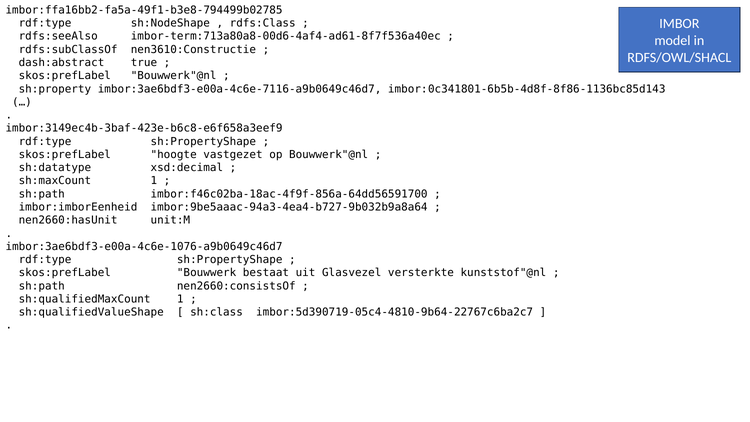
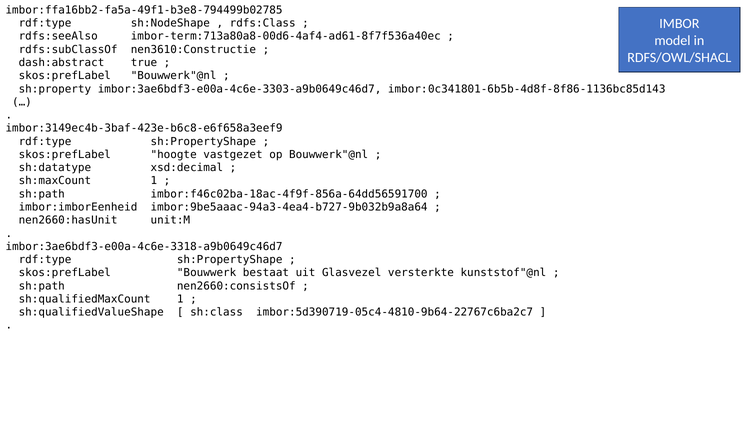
imbor:3ae6bdf3-e00a-4c6e-7116-a9b0649c46d7: imbor:3ae6bdf3-e00a-4c6e-7116-a9b0649c46d7 -> imbor:3ae6bdf3-e00a-4c6e-3303-a9b0649c46d7
imbor:3ae6bdf3-e00a-4c6e-1076-a9b0649c46d7: imbor:3ae6bdf3-e00a-4c6e-1076-a9b0649c46d7 -> imbor:3ae6bdf3-e00a-4c6e-3318-a9b0649c46d7
